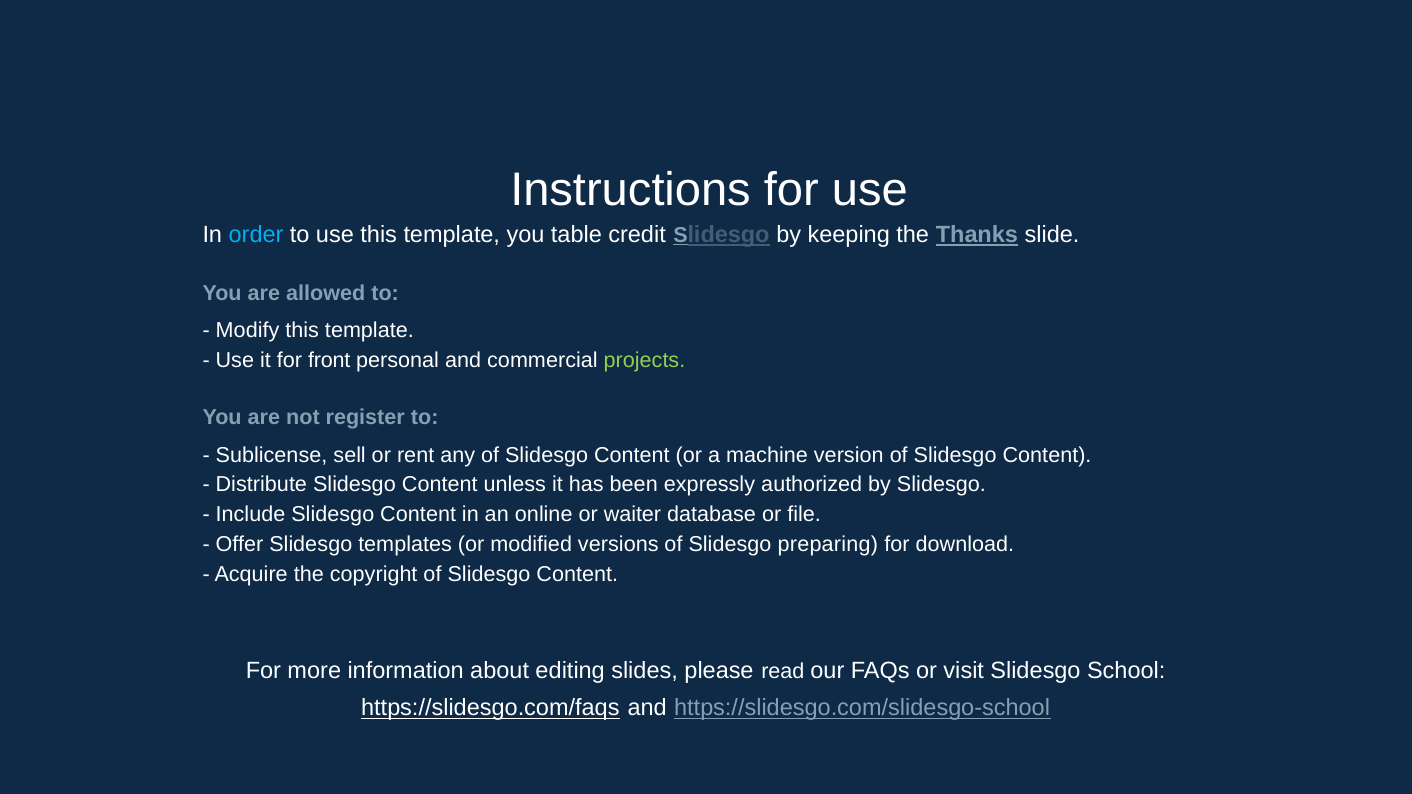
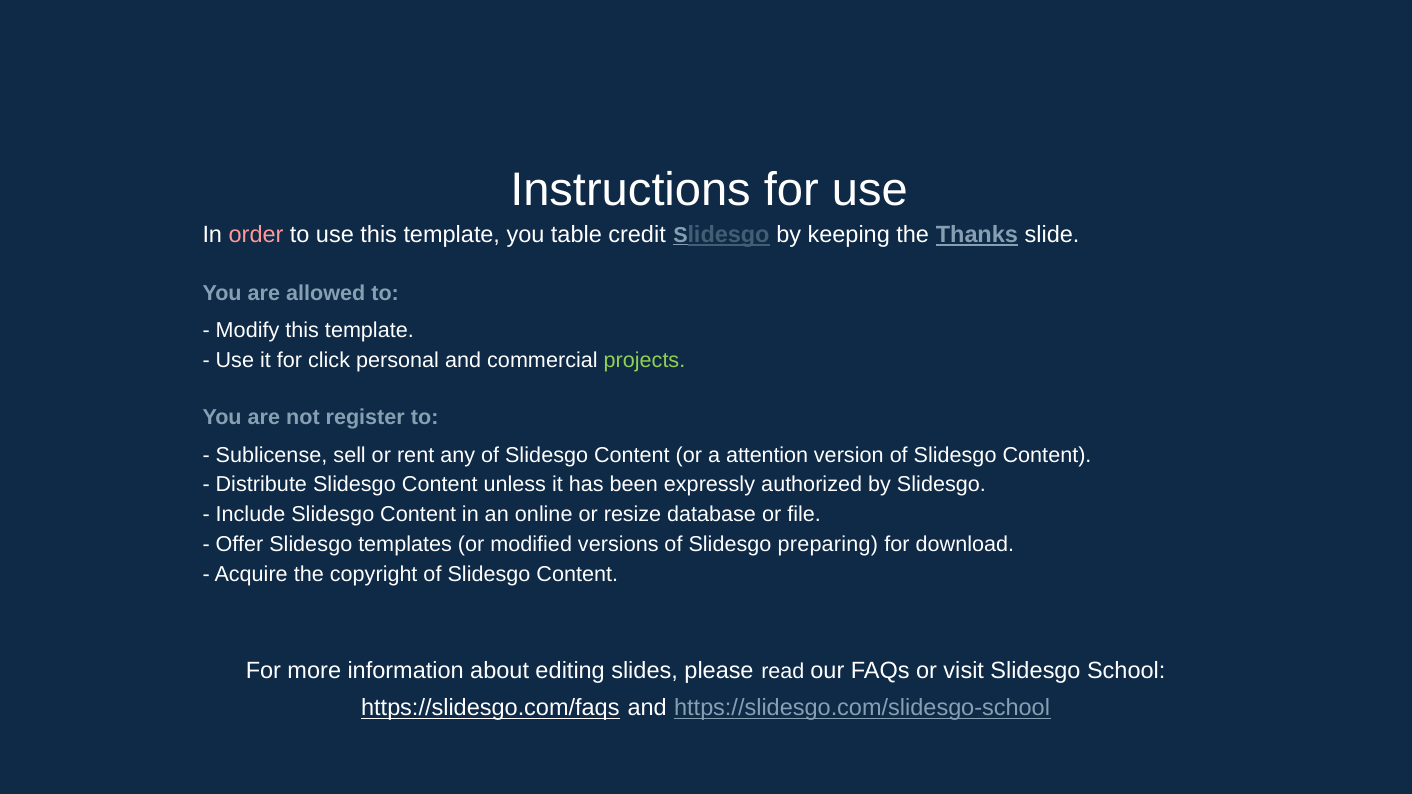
order colour: light blue -> pink
front: front -> click
machine: machine -> attention
waiter: waiter -> resize
